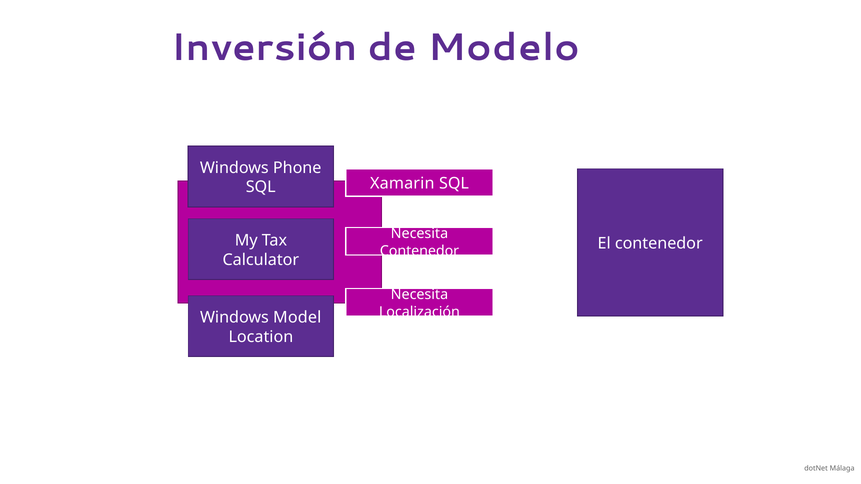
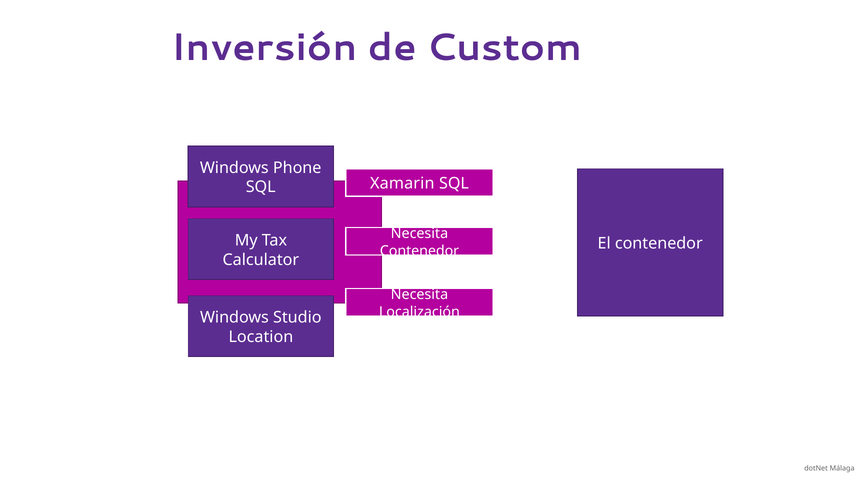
Modelo: Modelo -> Custom
Model: Model -> Studio
